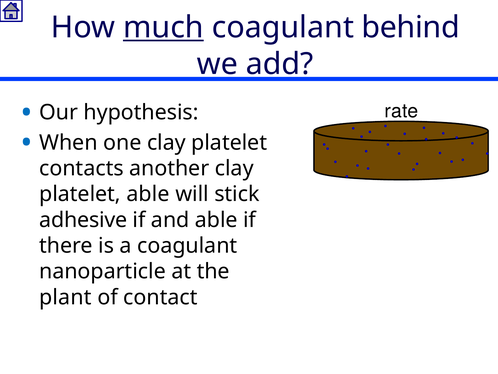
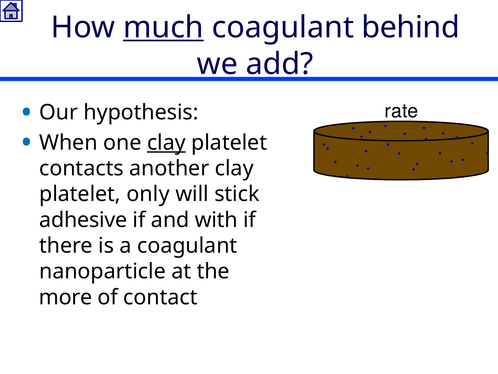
clay at (166, 142) underline: none -> present
platelet able: able -> only
and able: able -> with
plant: plant -> more
